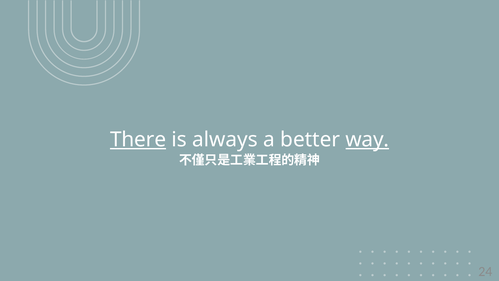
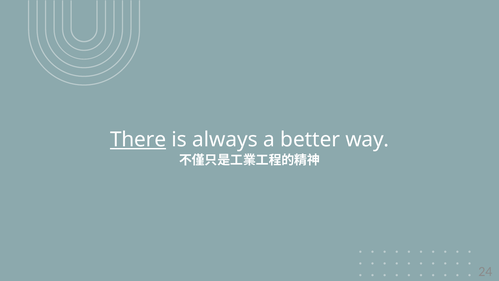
way underline: present -> none
